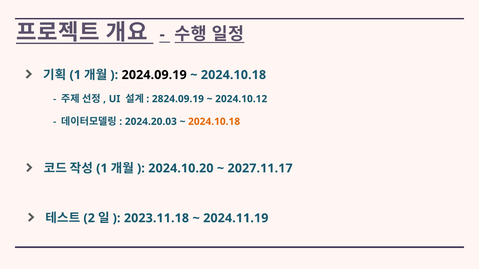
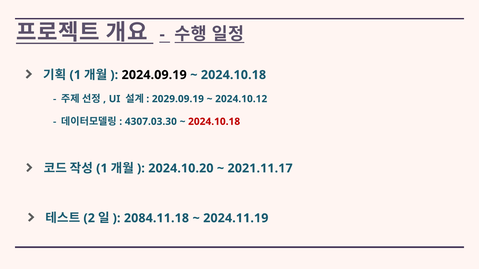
2824.09.19: 2824.09.19 -> 2029.09.19
2024.20.03: 2024.20.03 -> 4307.03.30
2024.10.18 at (214, 122) colour: orange -> red
2027.11.17: 2027.11.17 -> 2021.11.17
2023.11.18: 2023.11.18 -> 2084.11.18
